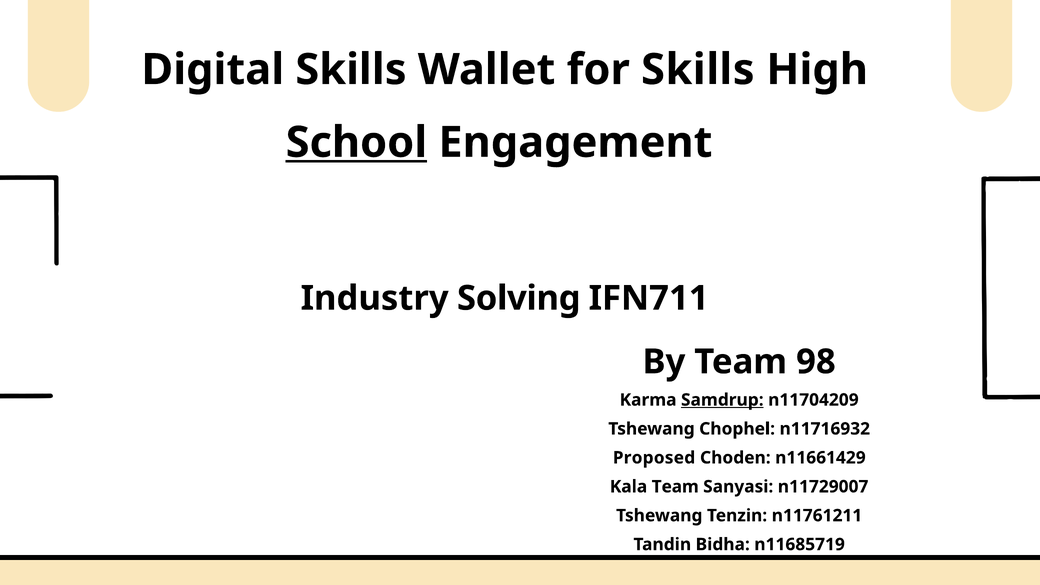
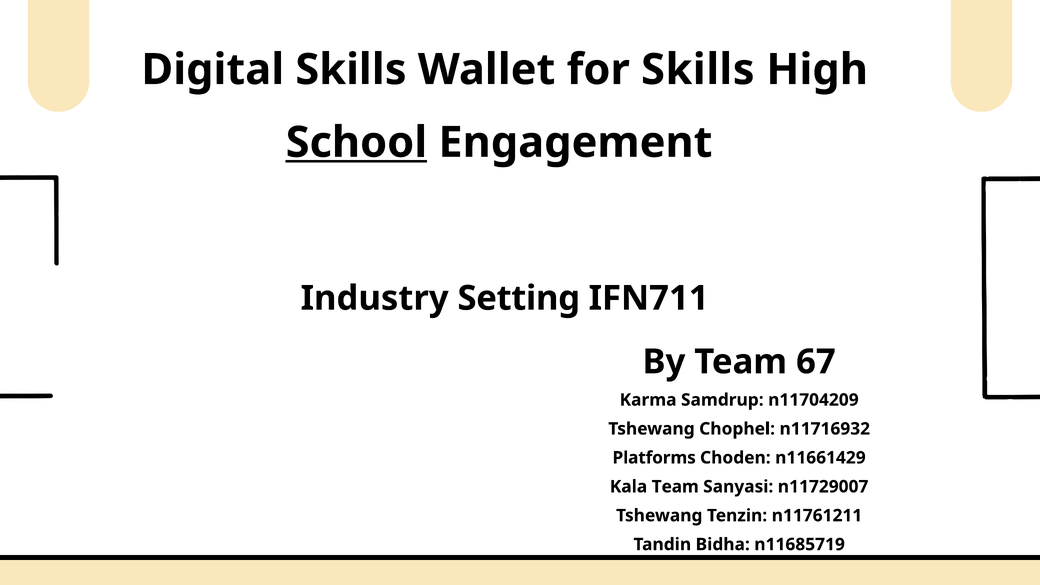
Solving: Solving -> Setting
98: 98 -> 67
Samdrup underline: present -> none
Proposed: Proposed -> Platforms
